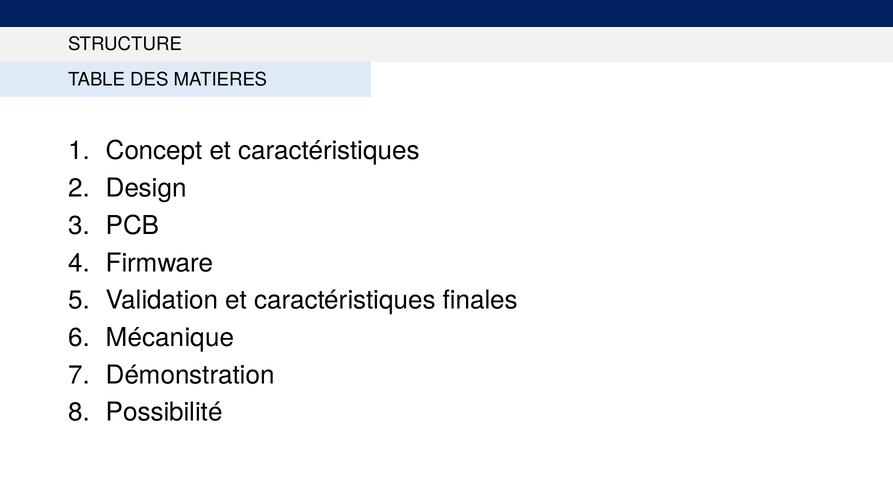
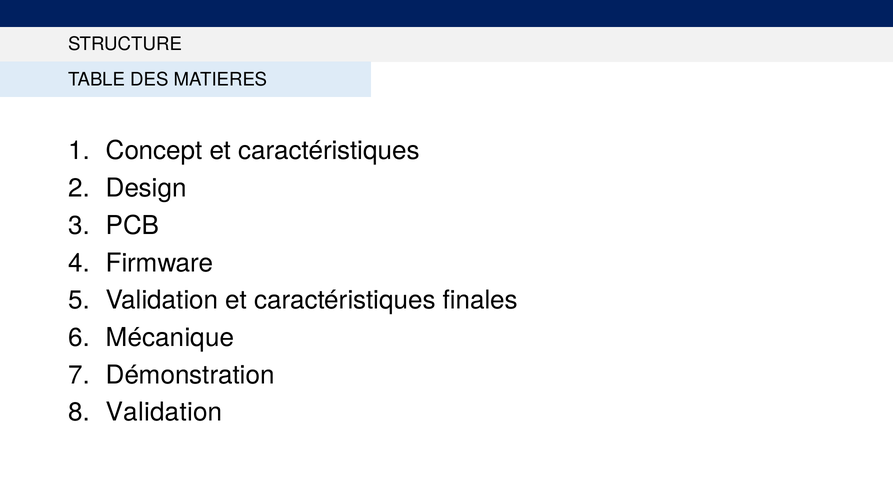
Possibilité at (164, 413): Possibilité -> Validation
